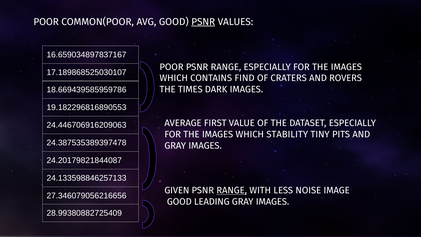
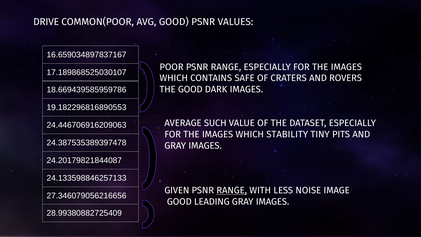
POOR at (46, 22): POOR -> DRIVE
PSNR at (203, 22) underline: present -> none
FIND: FIND -> SAFE
THE TIMES: TIMES -> GOOD
FIRST: FIRST -> SUCH
